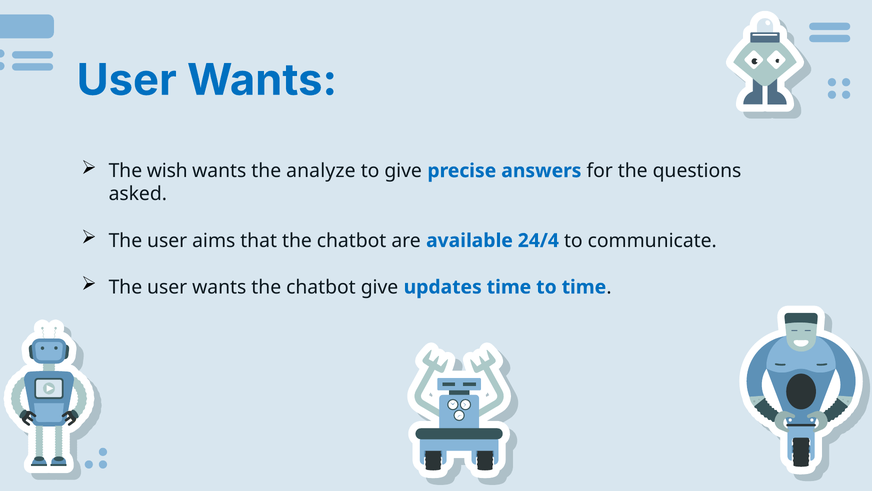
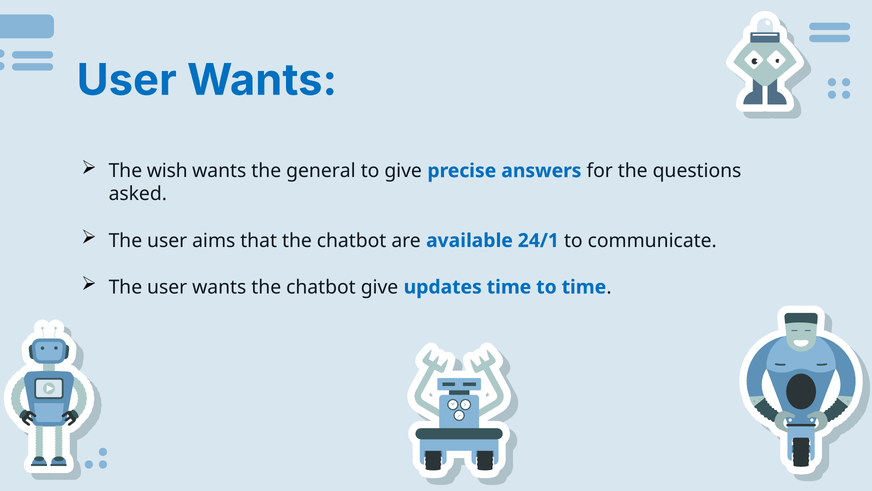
analyze: analyze -> general
24/4: 24/4 -> 24/1
